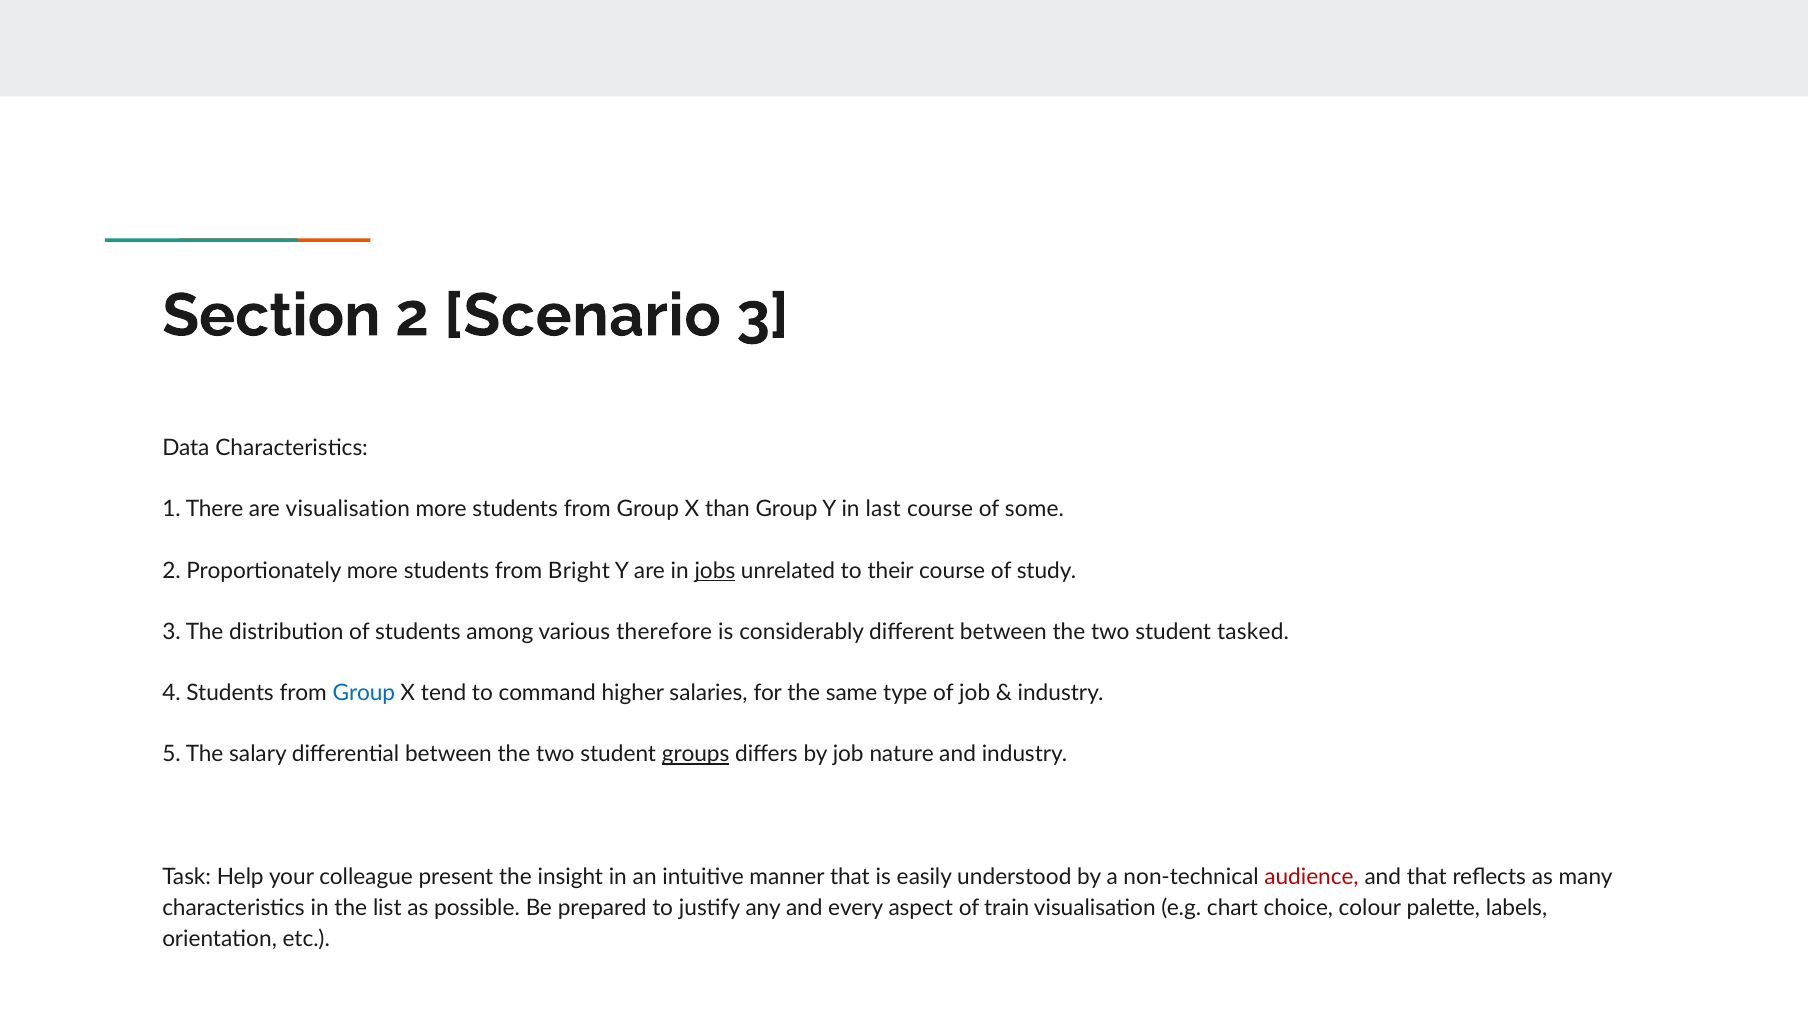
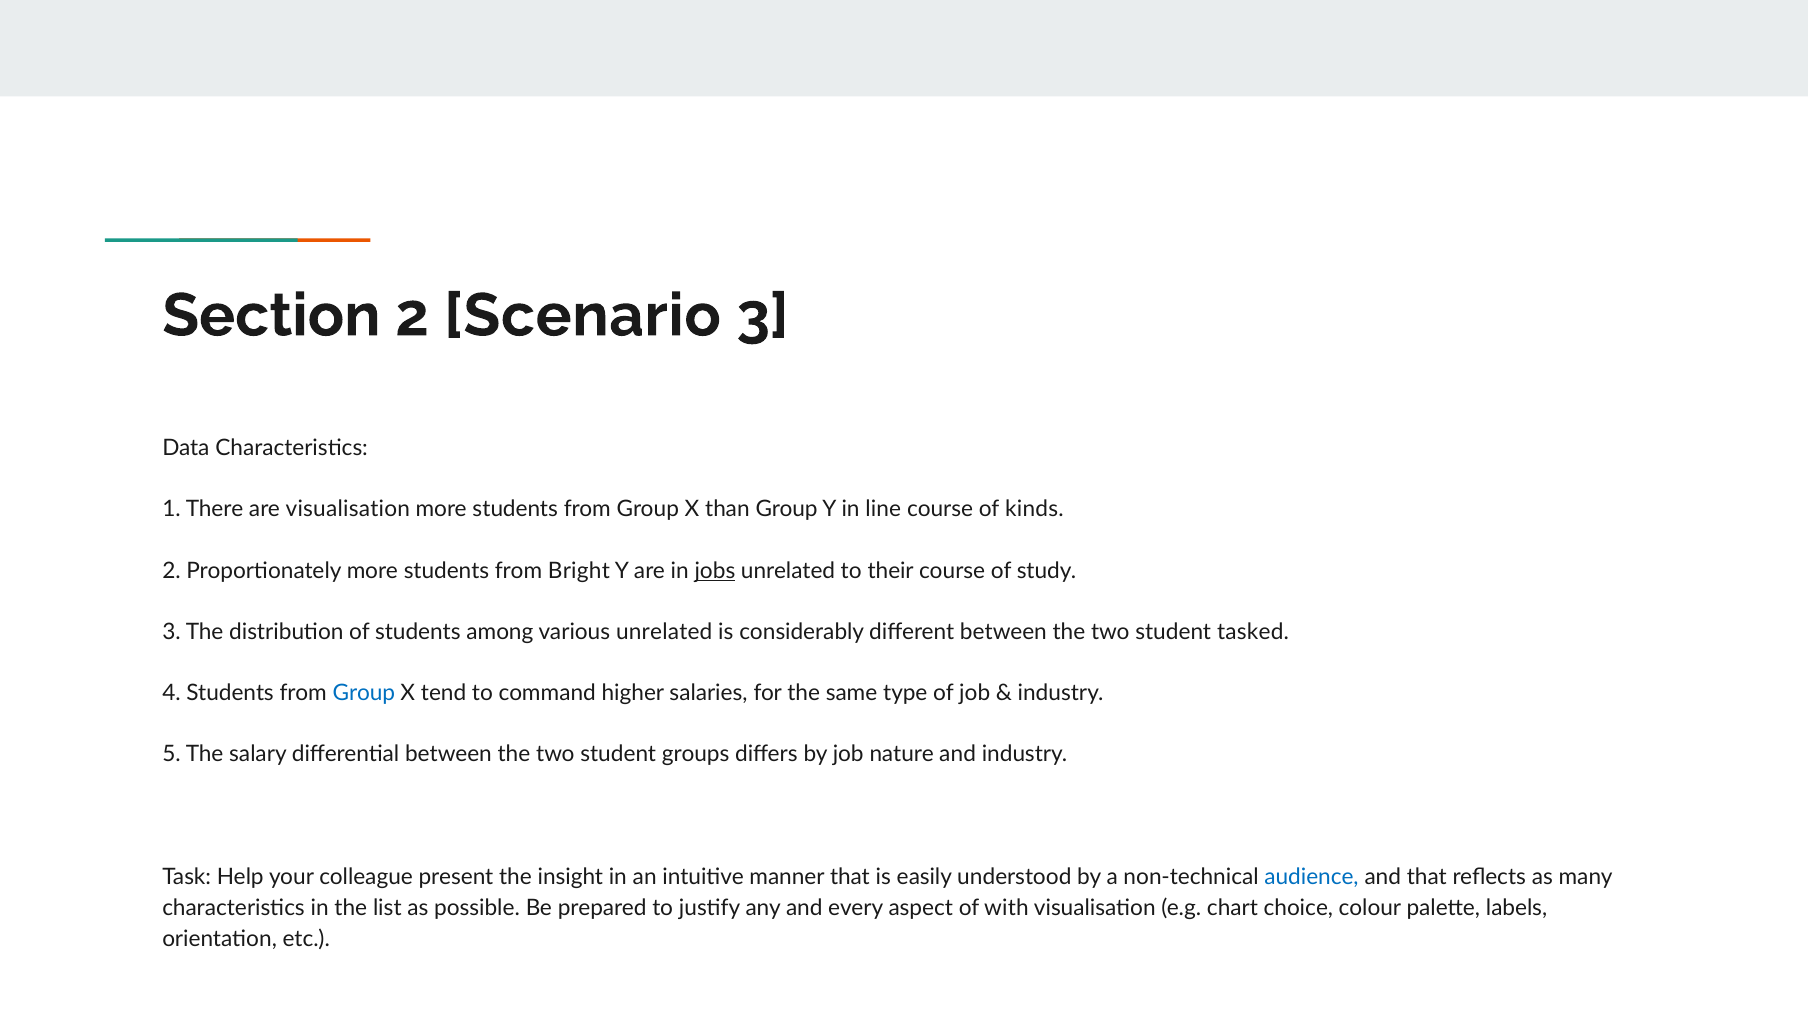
last: last -> line
some: some -> kinds
various therefore: therefore -> unrelated
groups underline: present -> none
audience colour: red -> blue
train: train -> with
